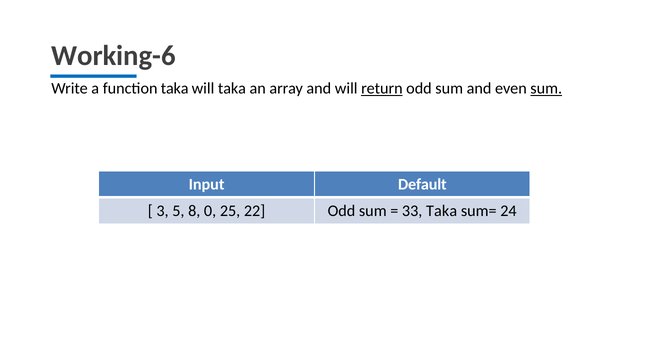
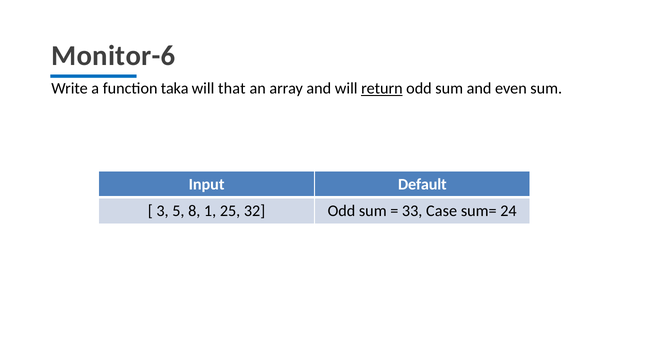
Working-6: Working-6 -> Monitor-6
will taka: taka -> that
sum at (546, 89) underline: present -> none
0: 0 -> 1
22: 22 -> 32
33 Taka: Taka -> Case
